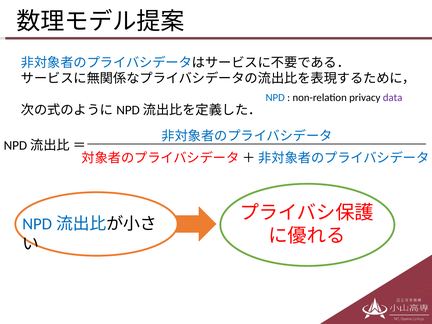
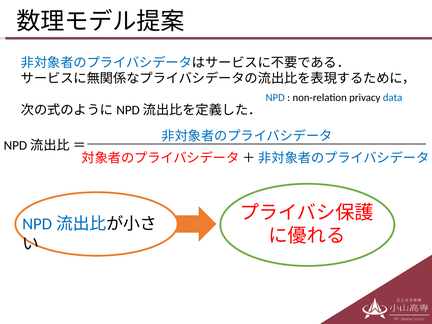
data colour: purple -> blue
